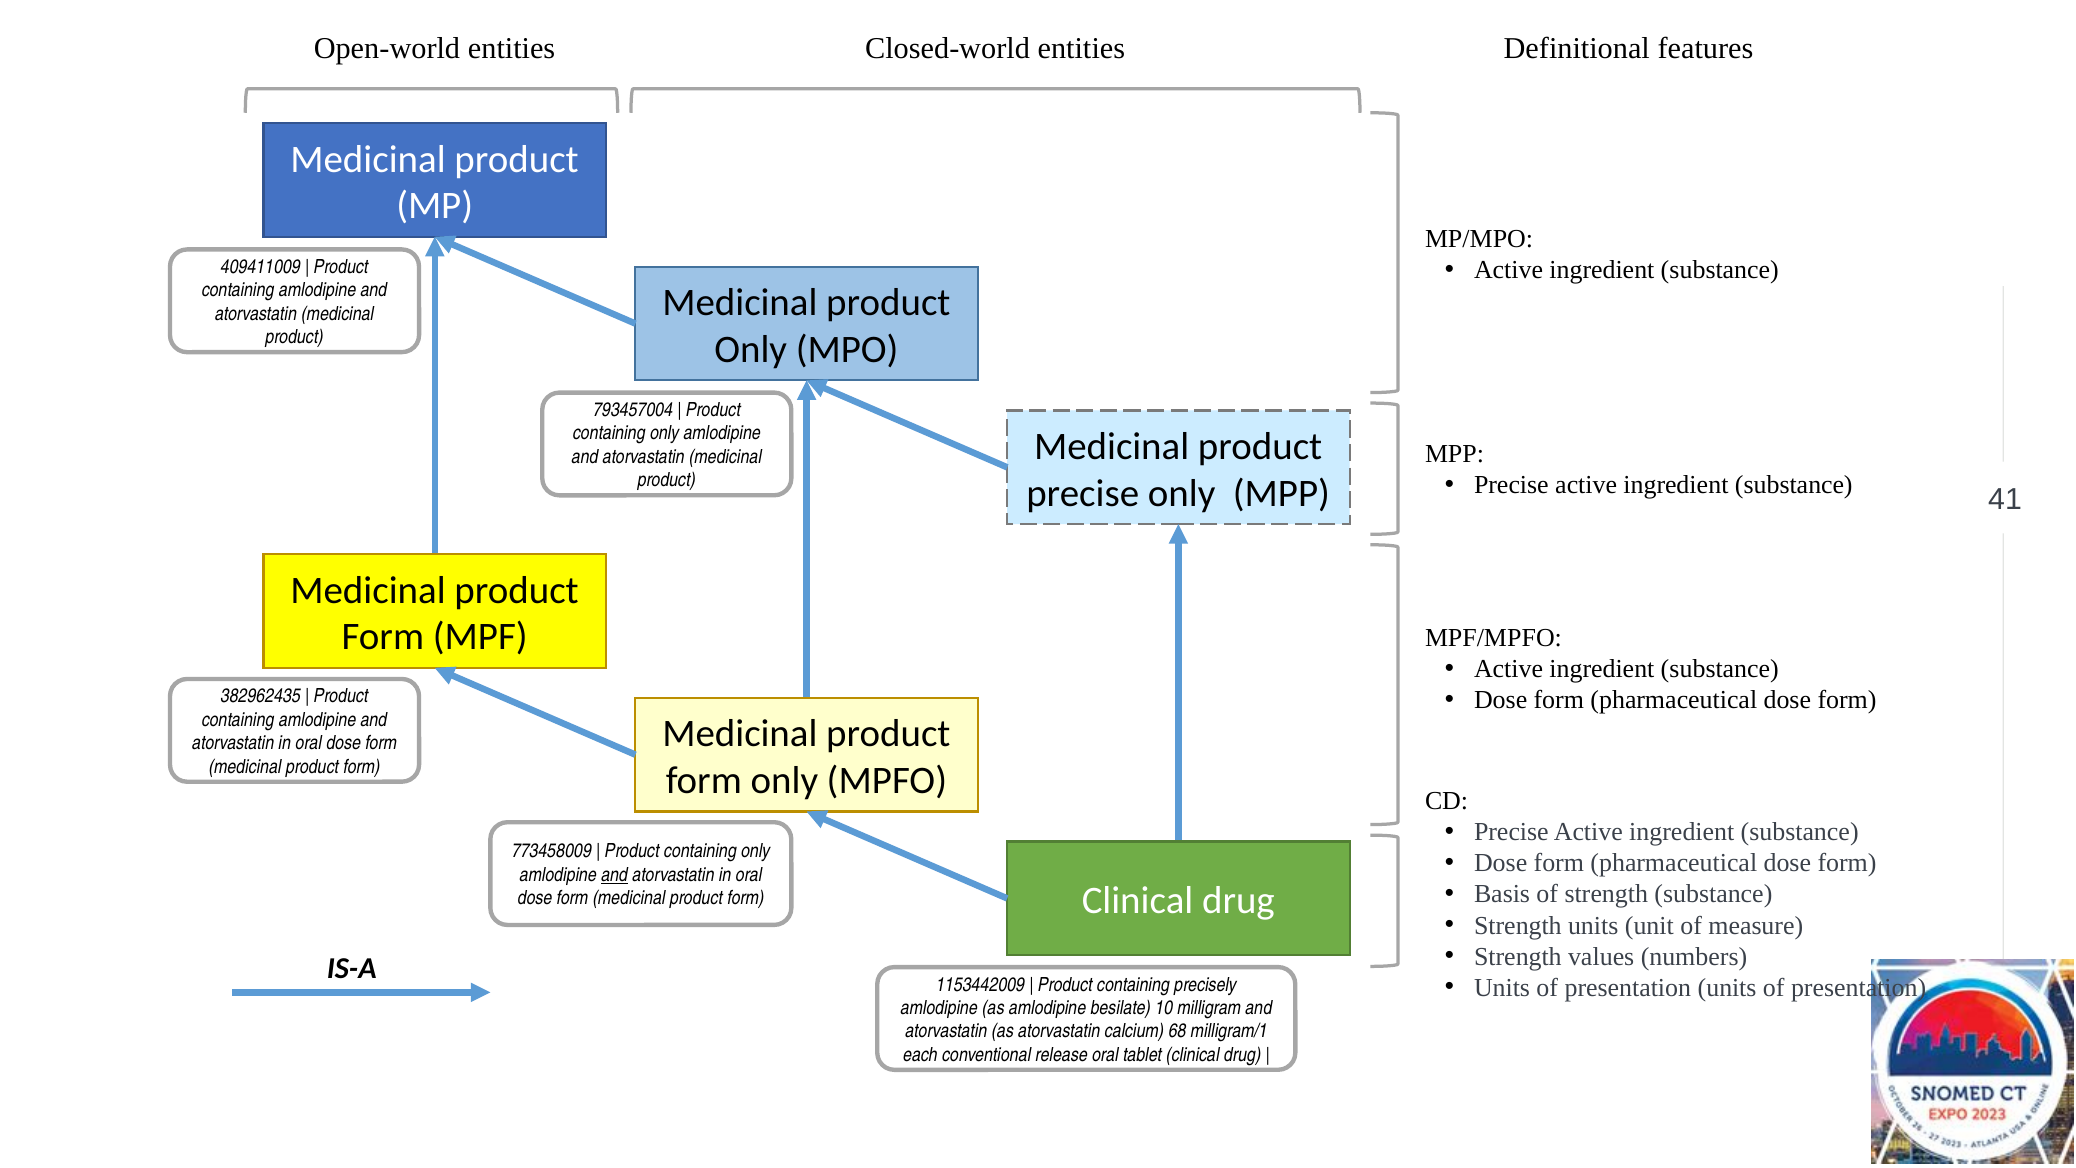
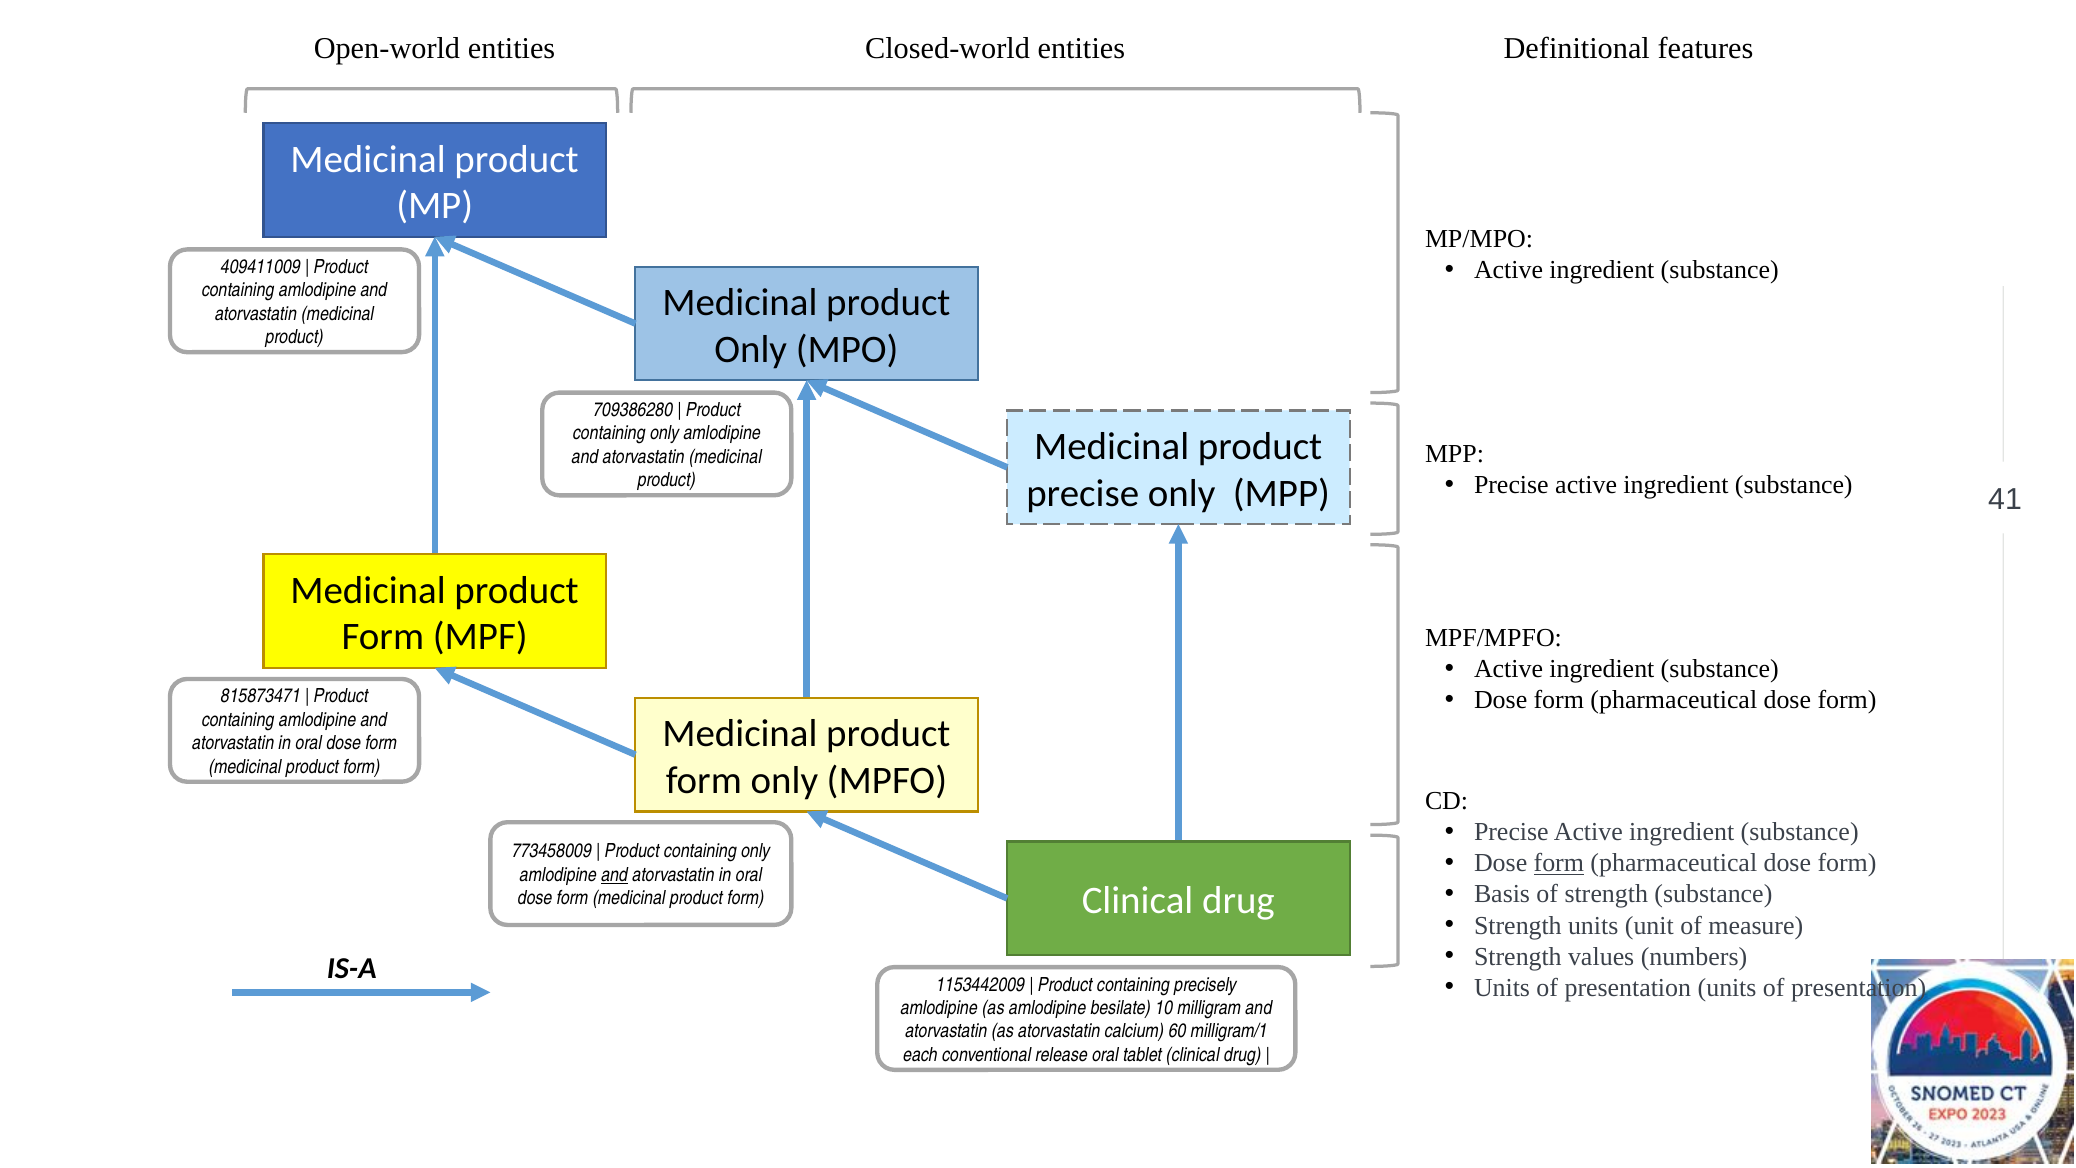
793457004: 793457004 -> 709386280
382962435: 382962435 -> 815873471
form at (1559, 863) underline: none -> present
68: 68 -> 60
